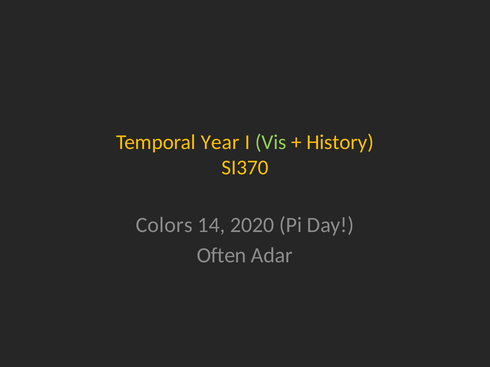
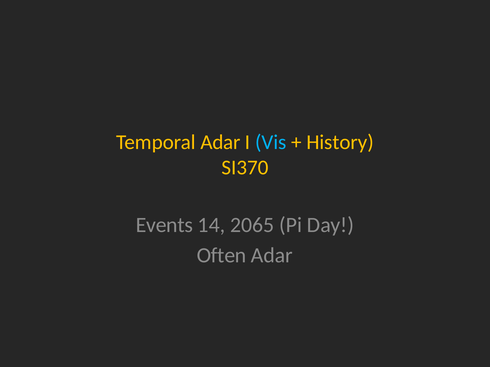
Temporal Year: Year -> Adar
Vis colour: light green -> light blue
Colors: Colors -> Events
2020: 2020 -> 2065
